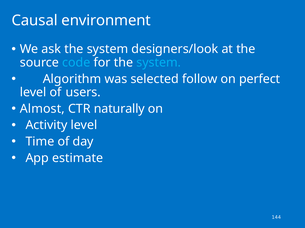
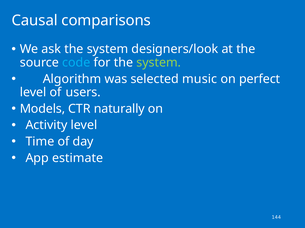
environment: environment -> comparisons
system at (159, 63) colour: light blue -> light green
follow: follow -> music
Almost: Almost -> Models
